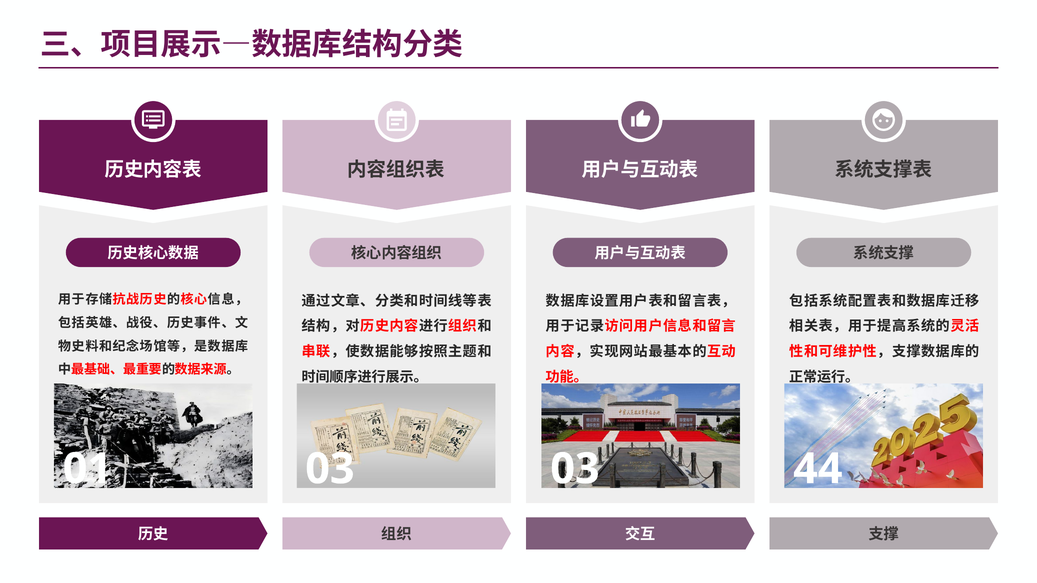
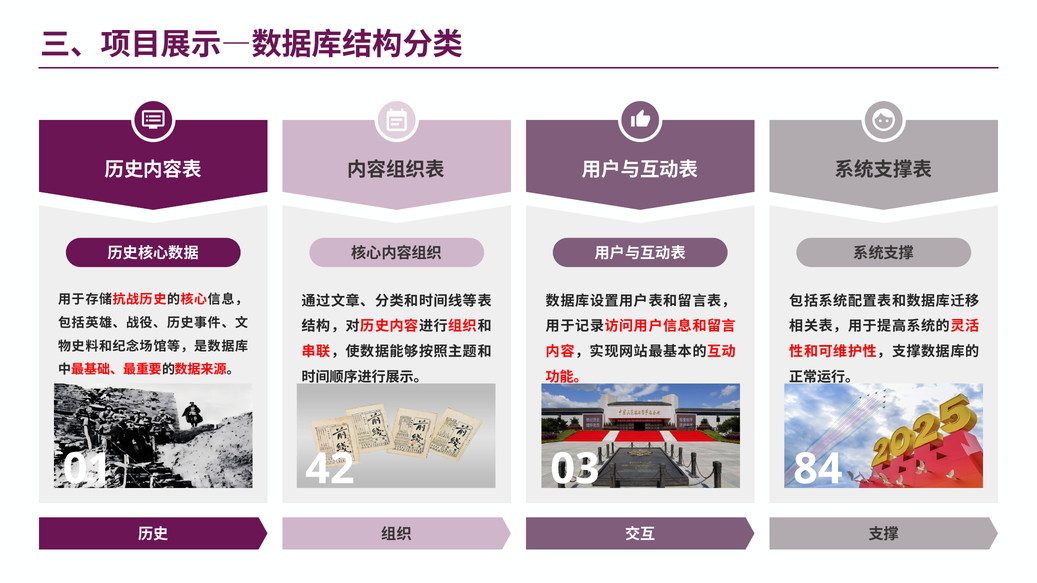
01 03: 03 -> 42
44: 44 -> 84
